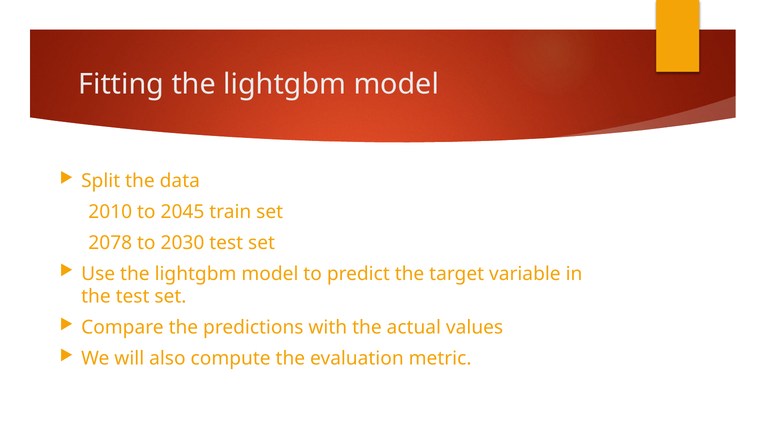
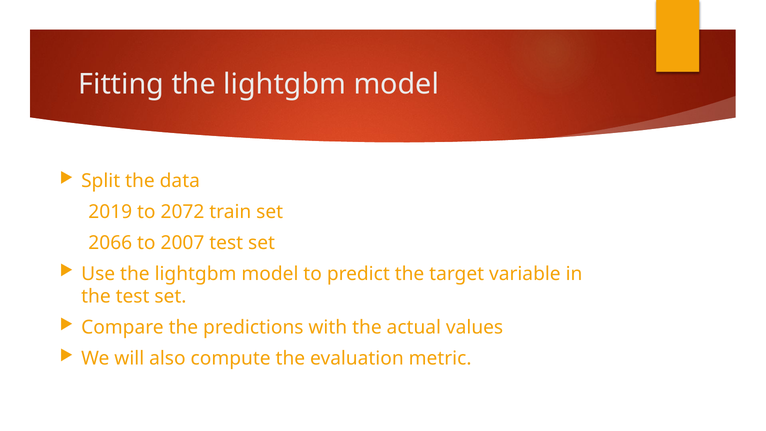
2010: 2010 -> 2019
2045: 2045 -> 2072
2078: 2078 -> 2066
2030: 2030 -> 2007
